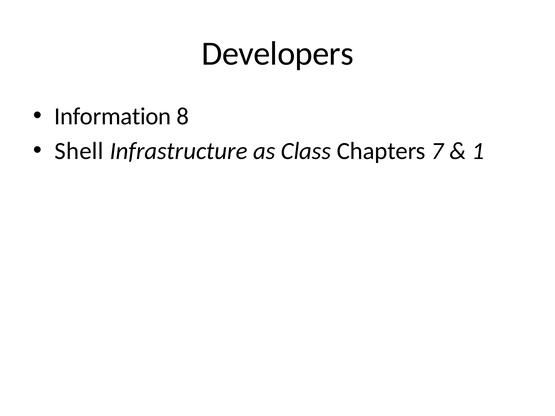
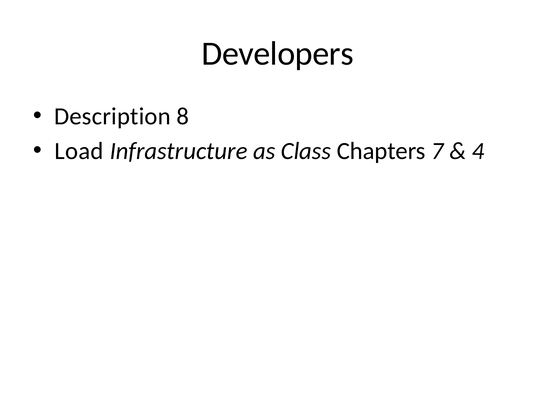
Information: Information -> Description
Shell: Shell -> Load
1: 1 -> 4
